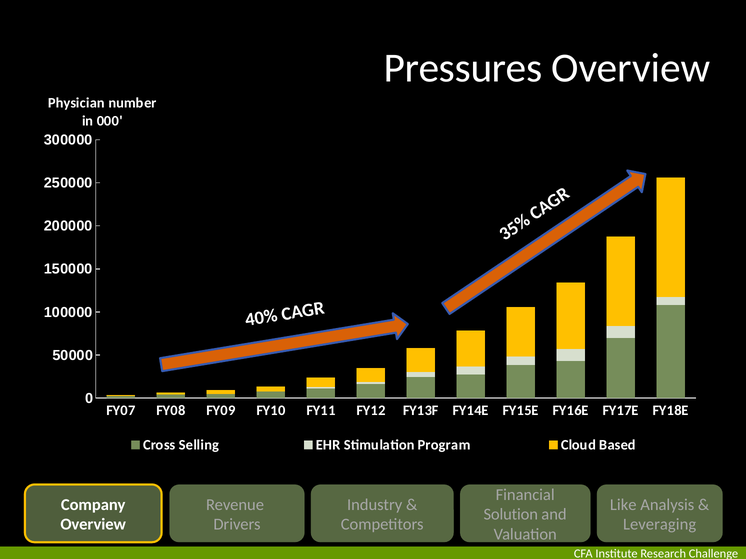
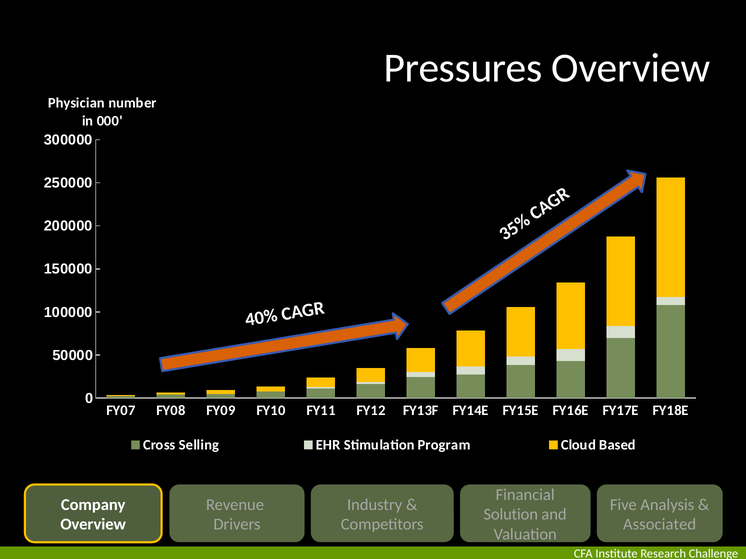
Like: Like -> Five
Leveraging: Leveraging -> Associated
